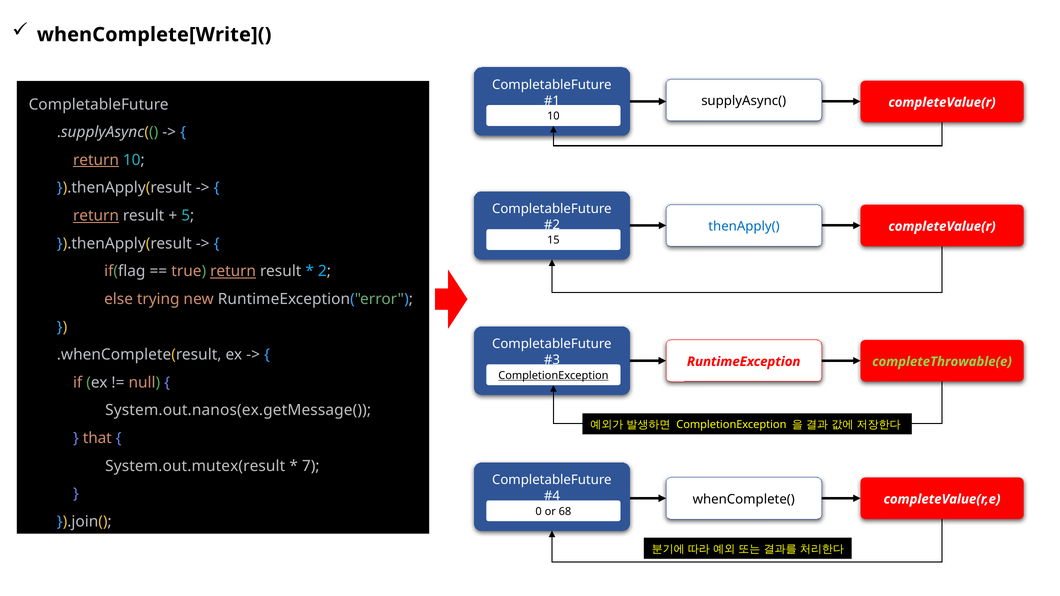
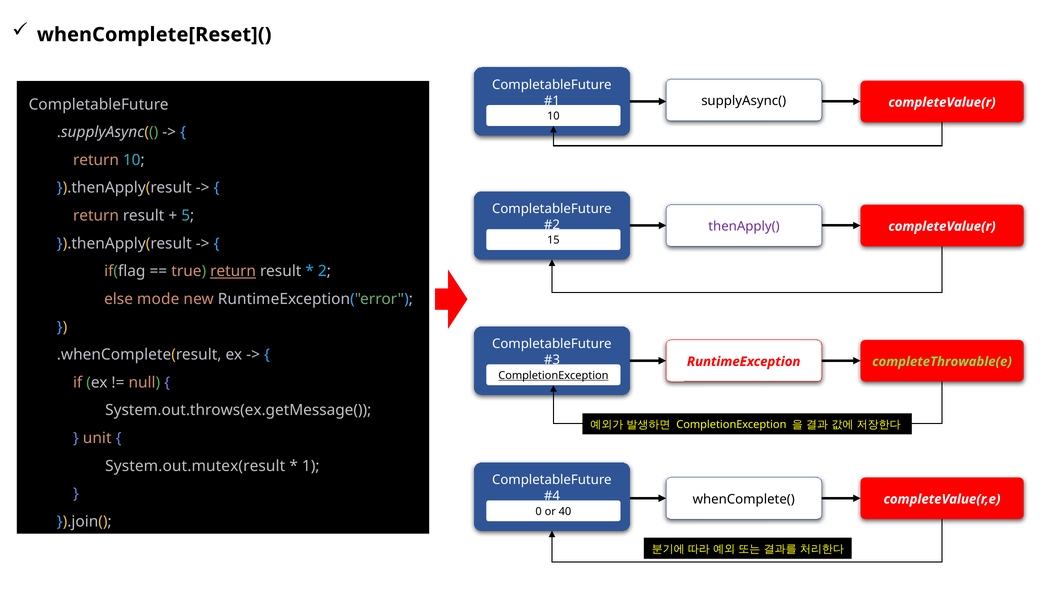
whenComplete[Write](: whenComplete[Write]( -> whenComplete[Reset](
return at (96, 160) underline: present -> none
return at (96, 216) underline: present -> none
thenApply( colour: blue -> purple
trying: trying -> mode
System.out.nanos(ex.getMessage(: System.out.nanos(ex.getMessage( -> System.out.throws(ex.getMessage(
that: that -> unit
7: 7 -> 1
68: 68 -> 40
